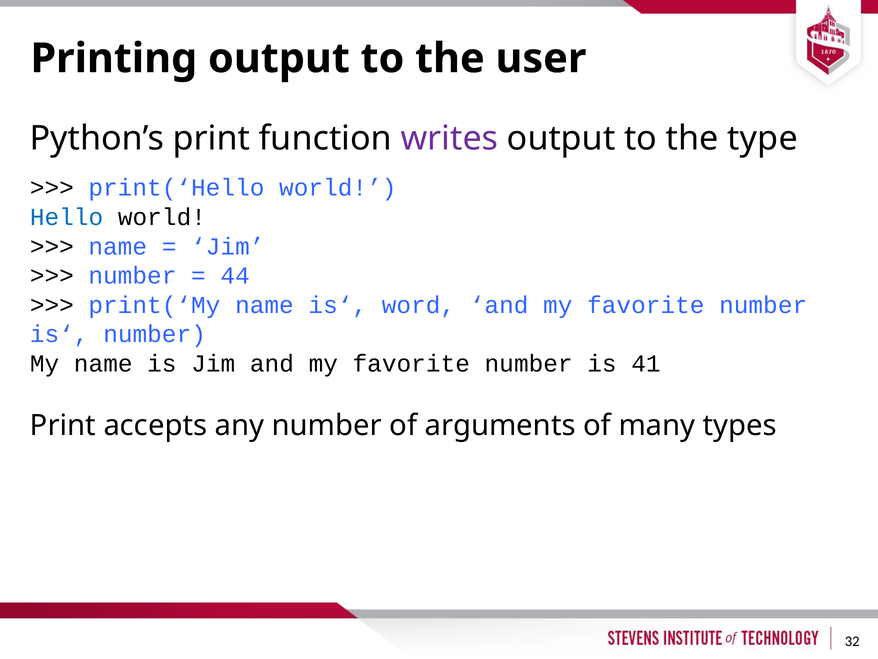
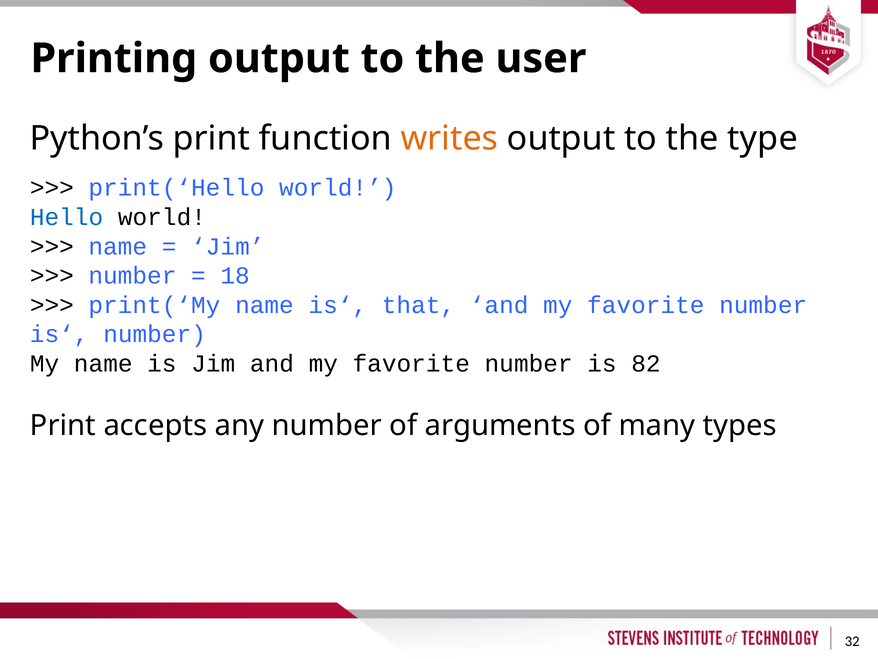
writes colour: purple -> orange
44: 44 -> 18
word: word -> that
41: 41 -> 82
